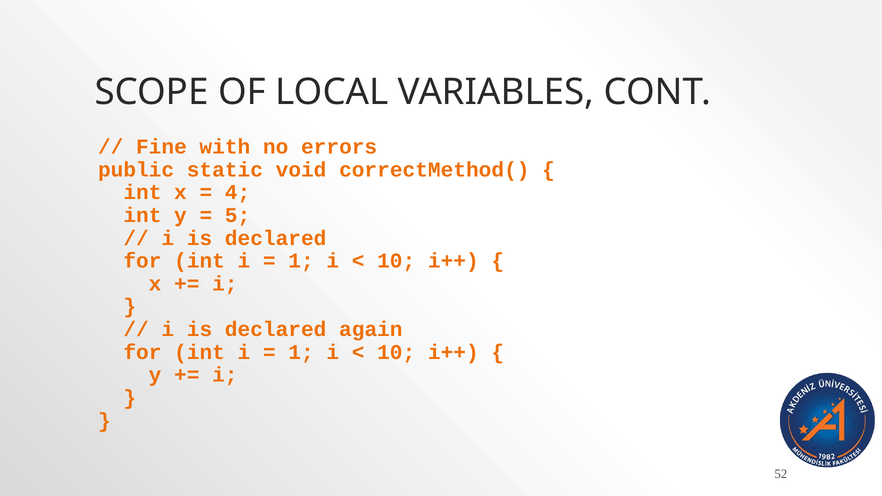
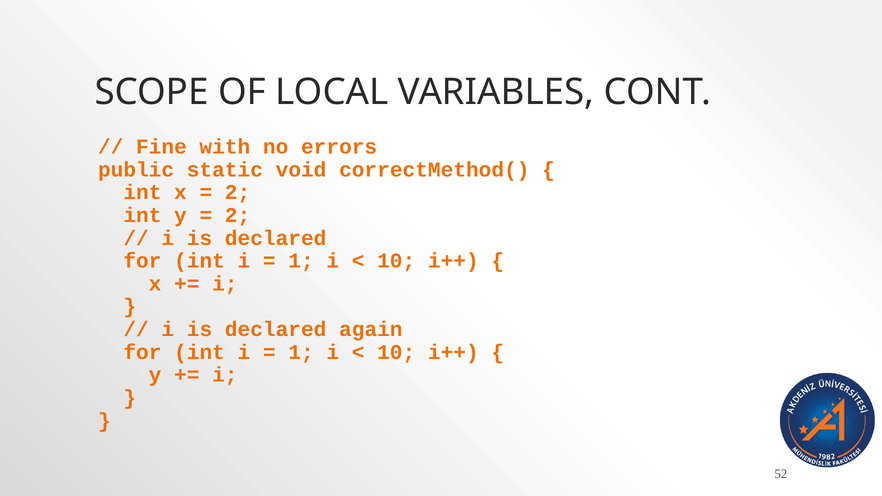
4 at (238, 193): 4 -> 2
5 at (238, 215): 5 -> 2
